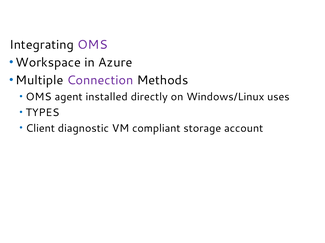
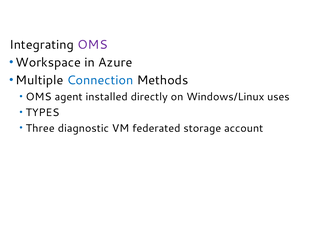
Connection colour: purple -> blue
Client: Client -> Three
compliant: compliant -> federated
